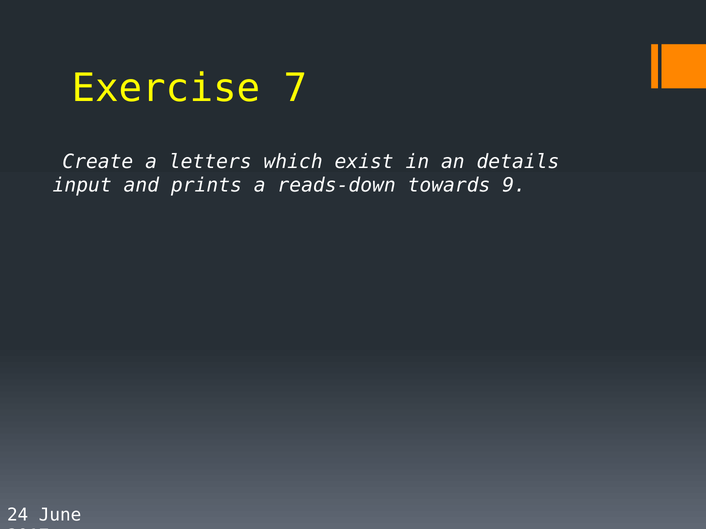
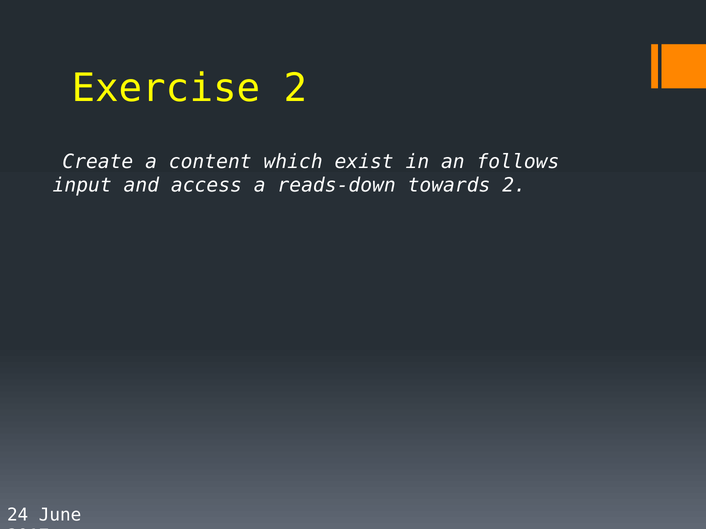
Exercise 7: 7 -> 2
letters: letters -> content
details: details -> follows
prints: prints -> access
towards 9: 9 -> 2
